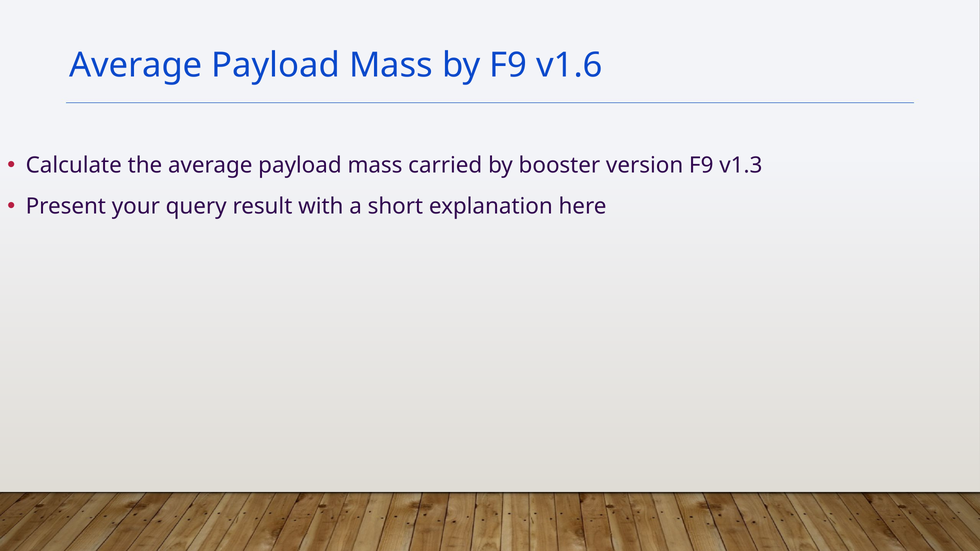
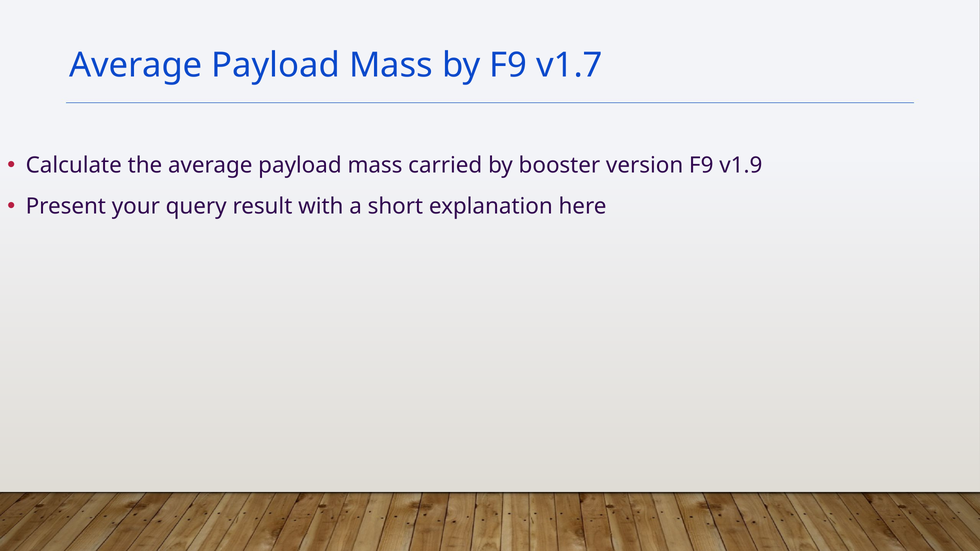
v1.6: v1.6 -> v1.7
v1.3: v1.3 -> v1.9
